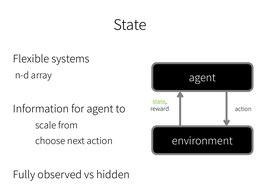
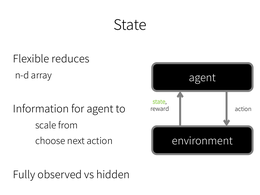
systems: systems -> reduces
